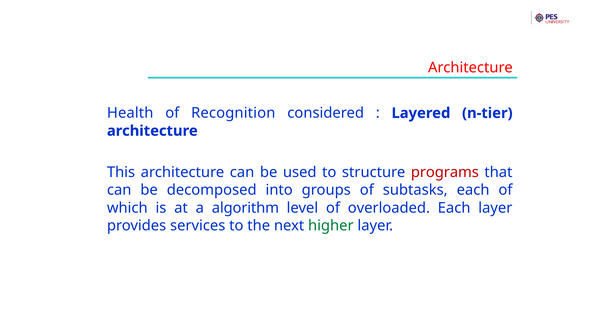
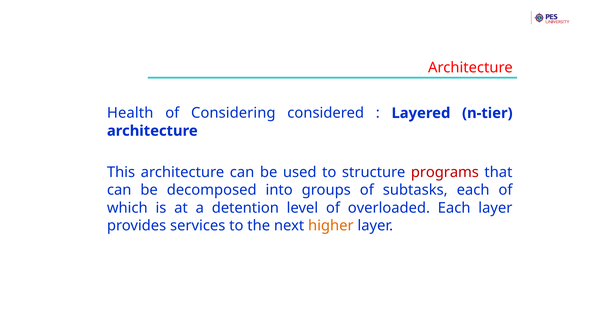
Recognition: Recognition -> Considering
algorithm: algorithm -> detention
higher colour: green -> orange
